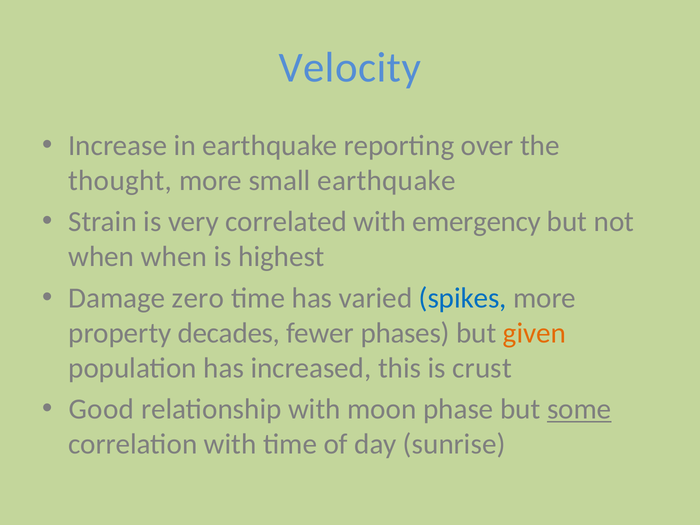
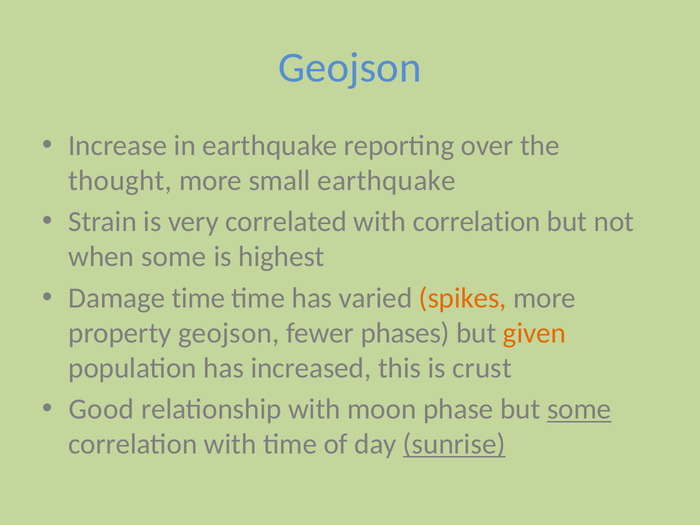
Velocity at (350, 68): Velocity -> Geojson
with emergency: emergency -> correlation
when when: when -> some
Damage zero: zero -> time
spikes colour: blue -> orange
property decades: decades -> geojson
sunrise underline: none -> present
